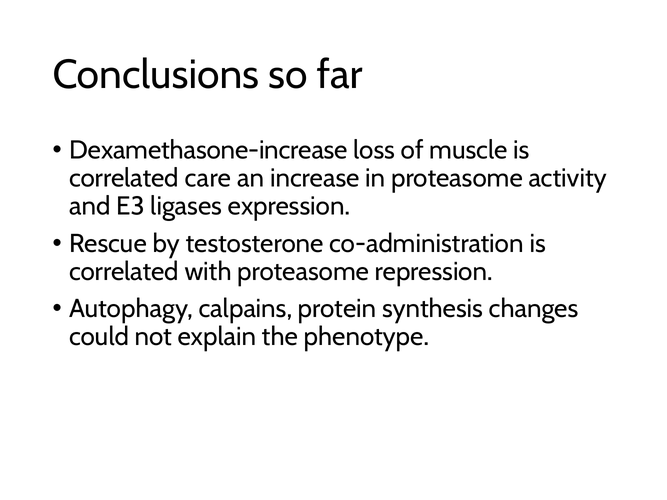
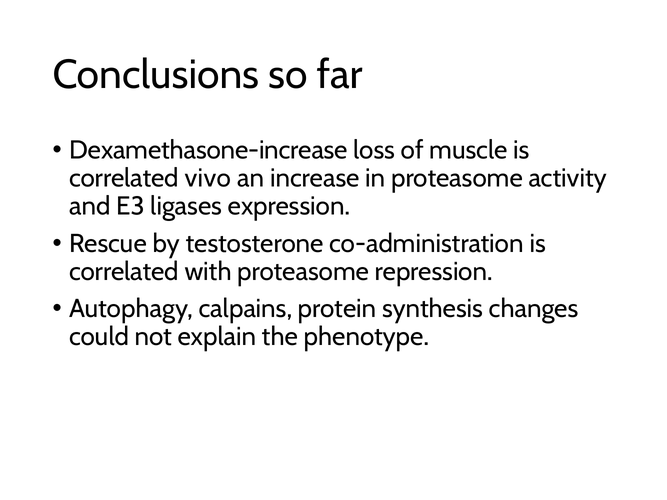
care: care -> vivo
